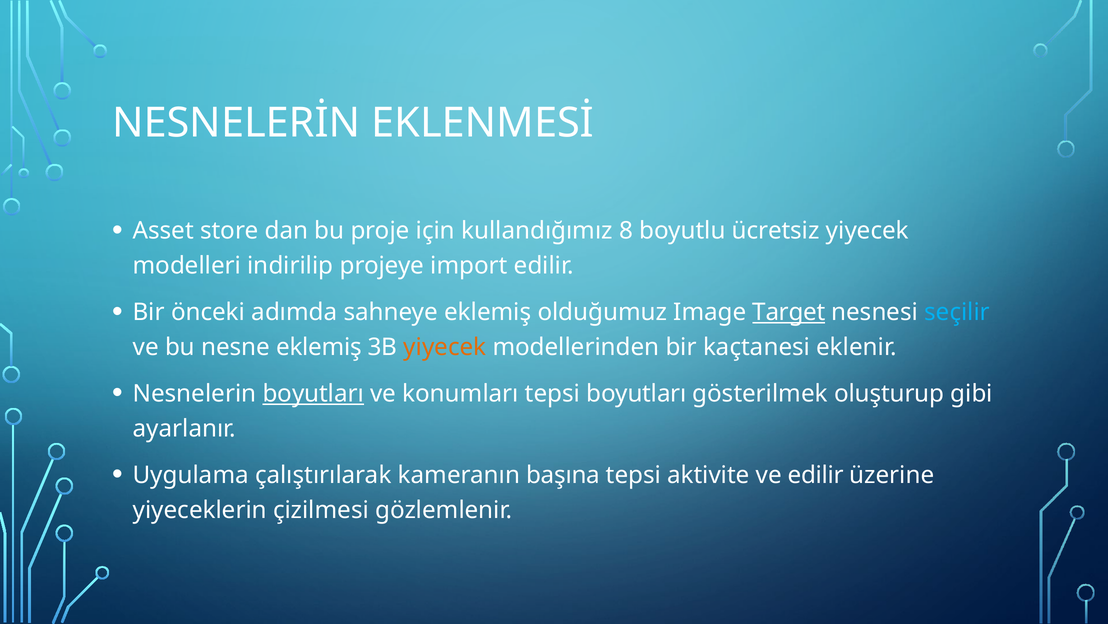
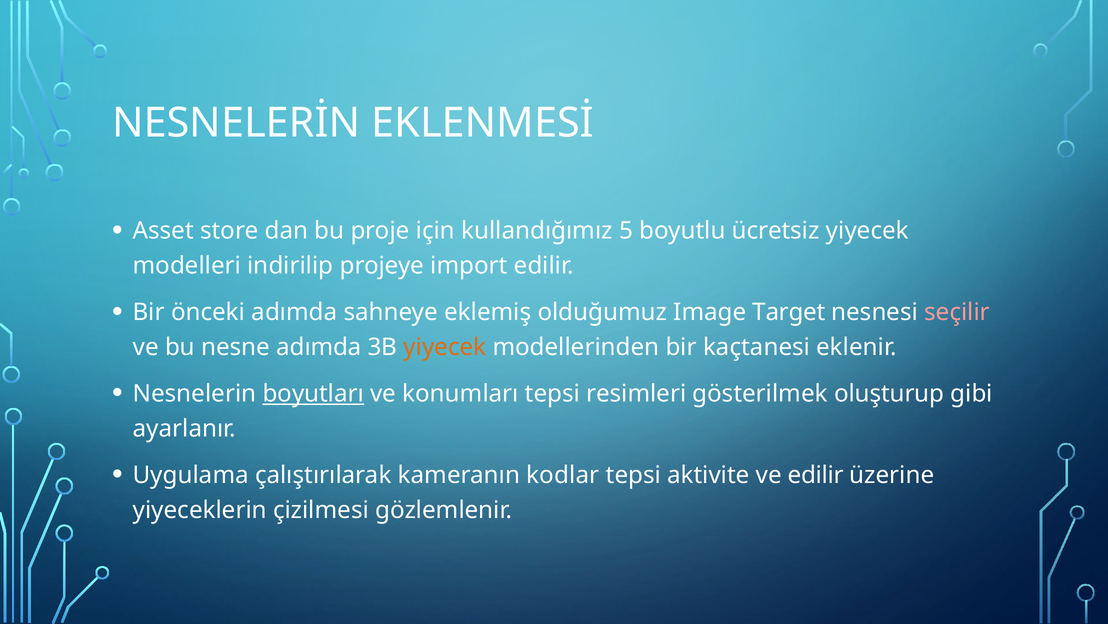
8: 8 -> 5
Target underline: present -> none
seçilir colour: light blue -> pink
nesne eklemiş: eklemiş -> adımda
tepsi boyutları: boyutları -> resimleri
başına: başına -> kodlar
